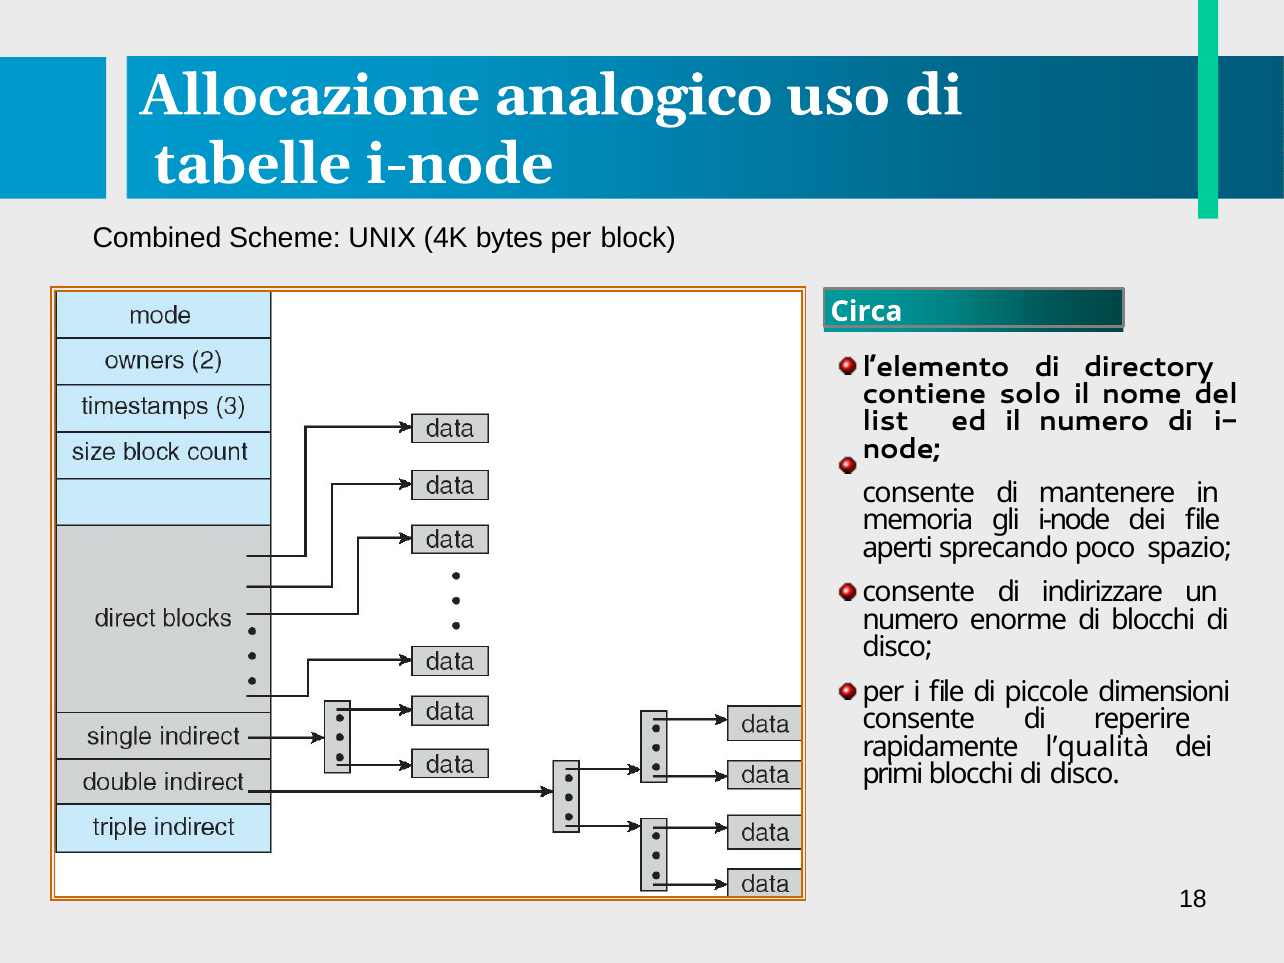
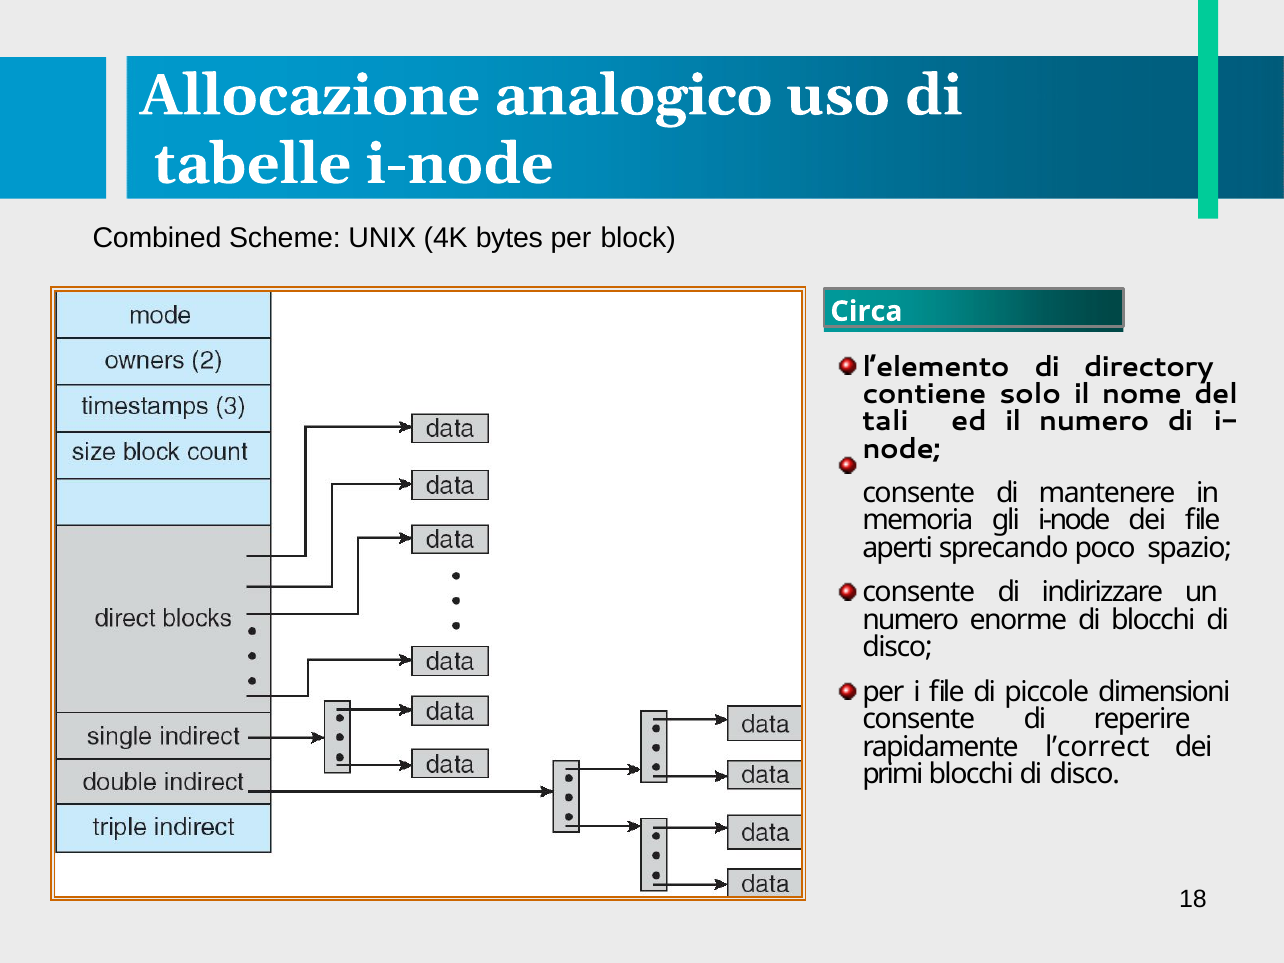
list: list -> tali
l’qualità: l’qualità -> l’correct
